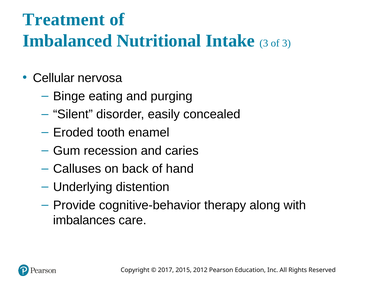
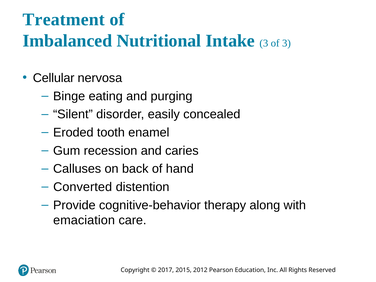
Underlying: Underlying -> Converted
imbalances: imbalances -> emaciation
